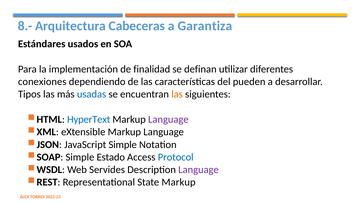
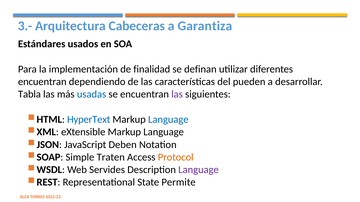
8.-: 8.- -> 3.-
conexiones at (42, 82): conexiones -> encuentran
Tipos: Tipos -> Tabla
las at (177, 94) colour: orange -> purple
Language at (168, 120) colour: purple -> blue
JavaScript Simple: Simple -> Deben
Estado: Estado -> Traten
Protocol colour: blue -> orange
State Markup: Markup -> Permite
